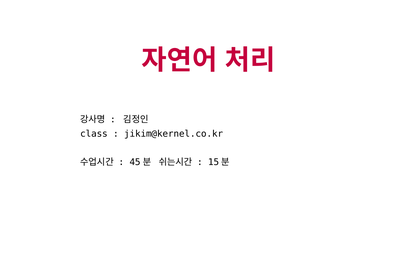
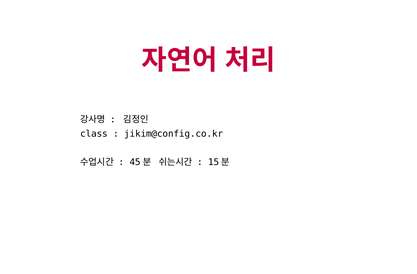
jikim@kernel.co.kr: jikim@kernel.co.kr -> jikim@config.co.kr
